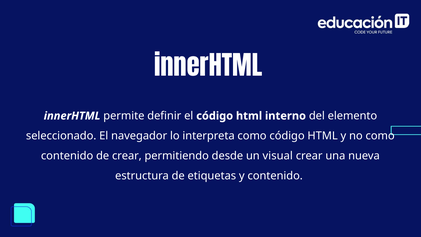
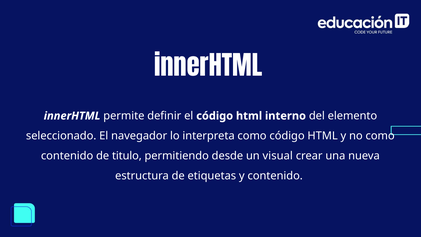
de crear: crear -> titulo
